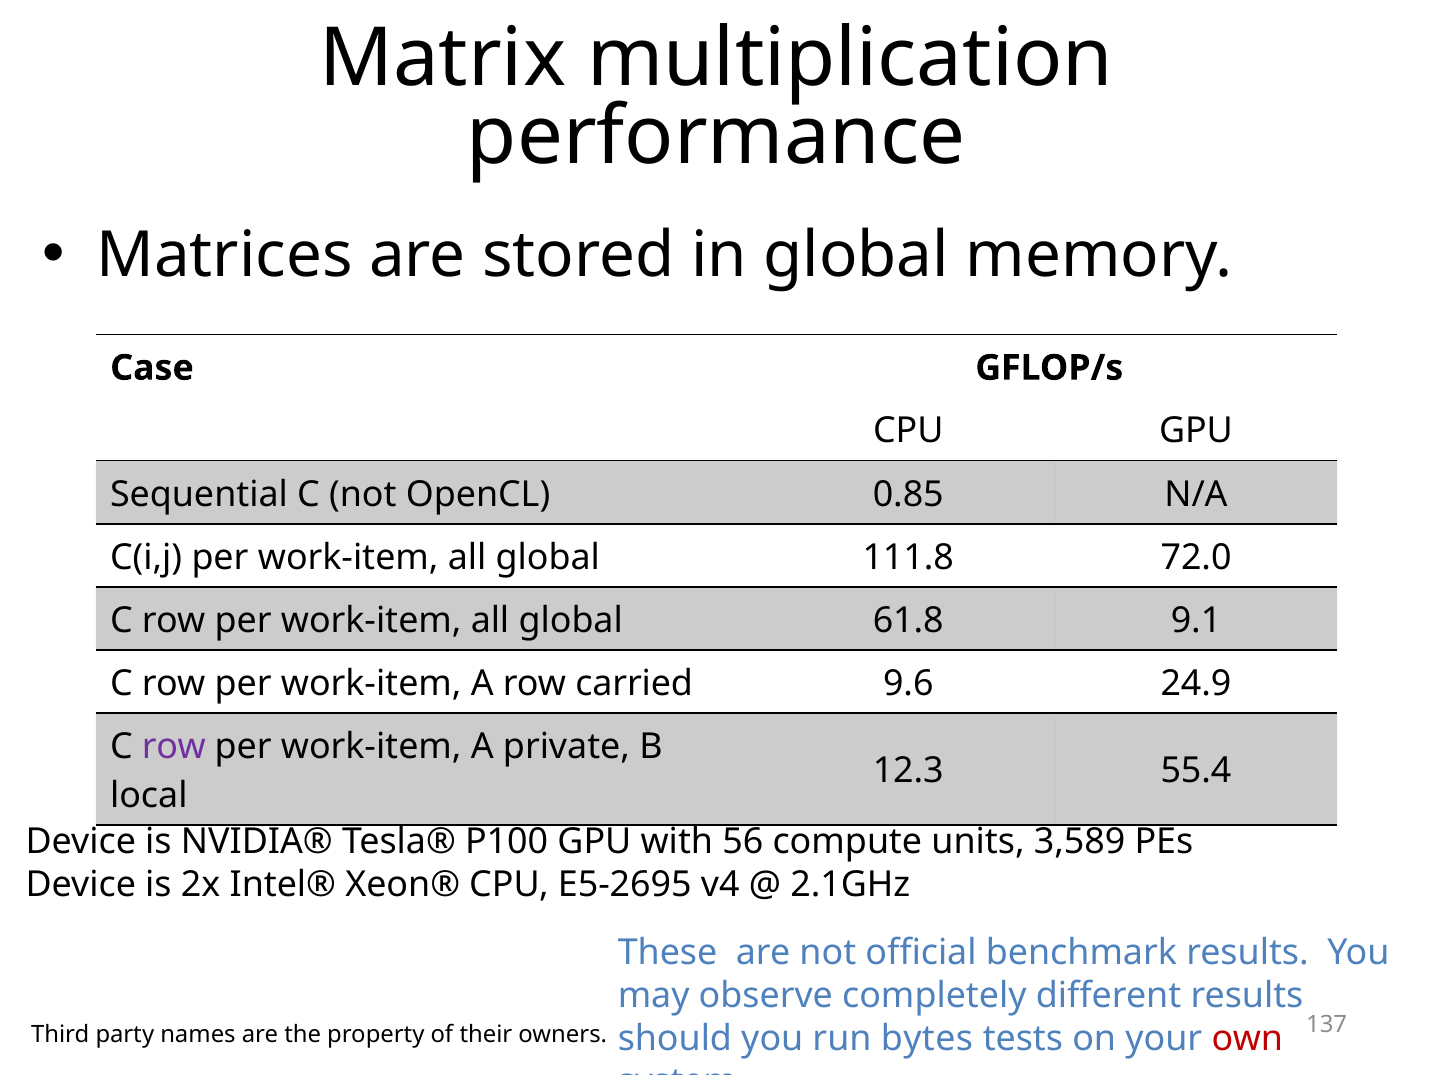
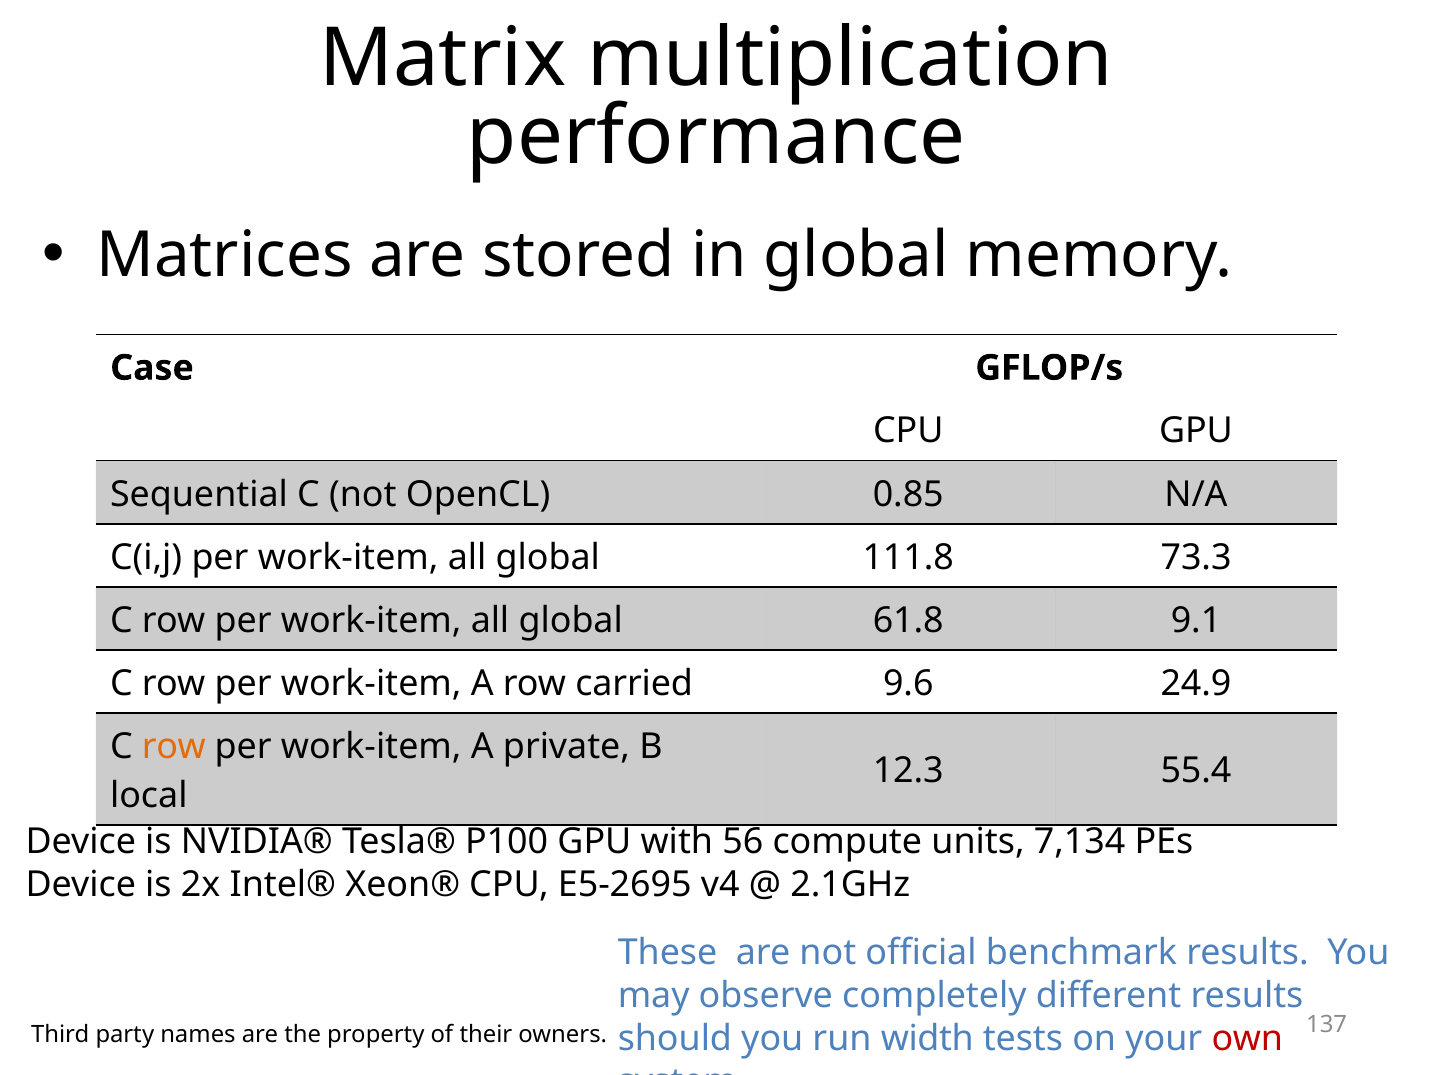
72.0: 72.0 -> 73.3
row at (174, 747) colour: purple -> orange
3,589: 3,589 -> 7,134
bytes: bytes -> width
